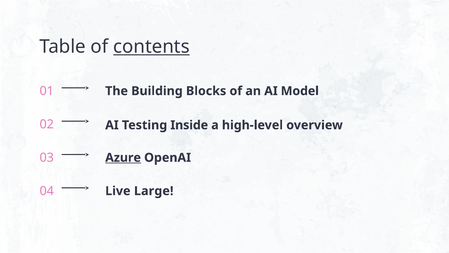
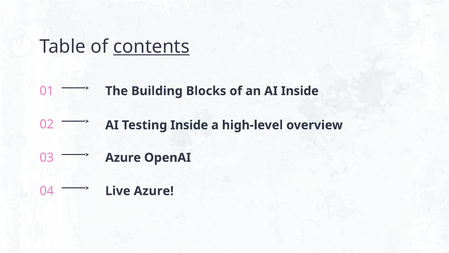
AI Model: Model -> Inside
Azure at (123, 157) underline: present -> none
Live Large: Large -> Azure
